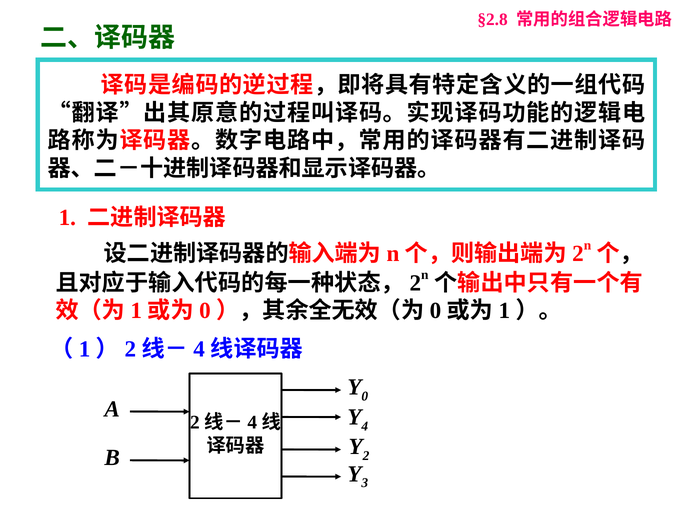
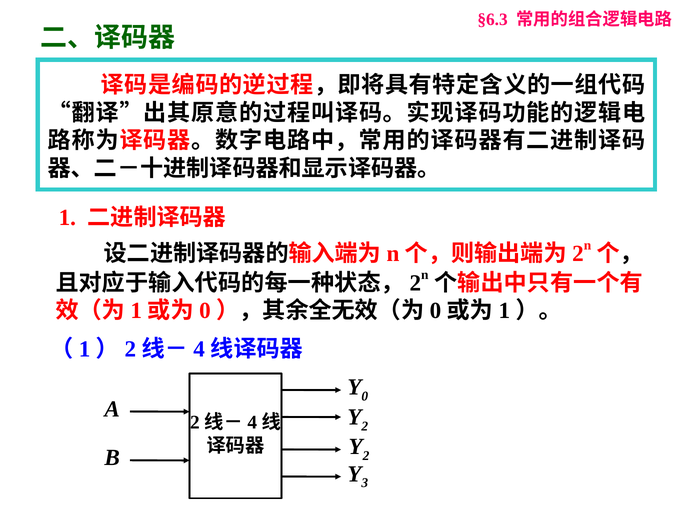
§2.8: §2.8 -> §6.3
4 at (365, 426): 4 -> 2
